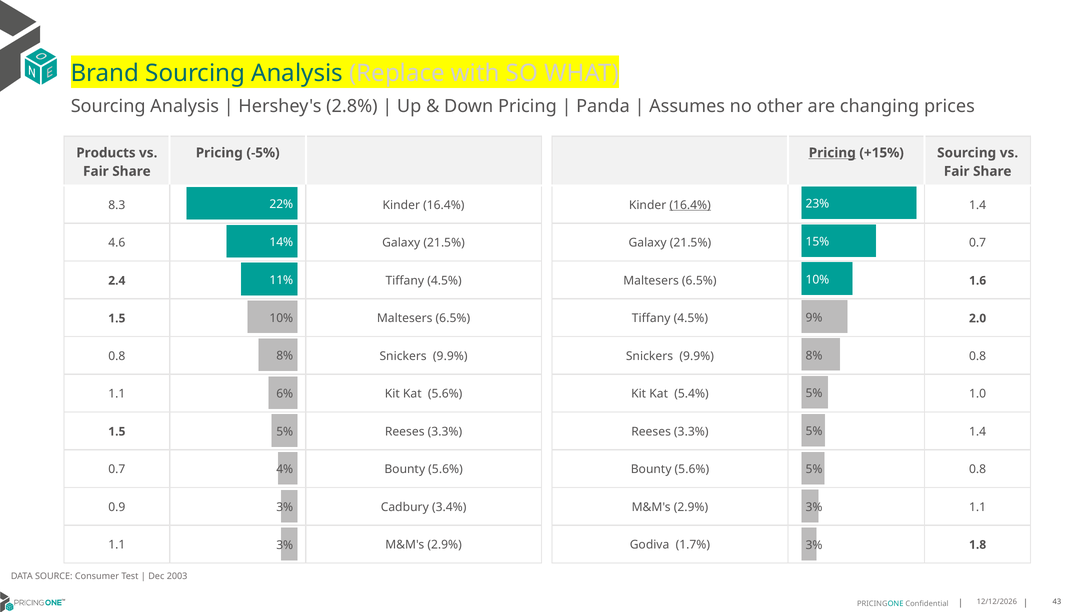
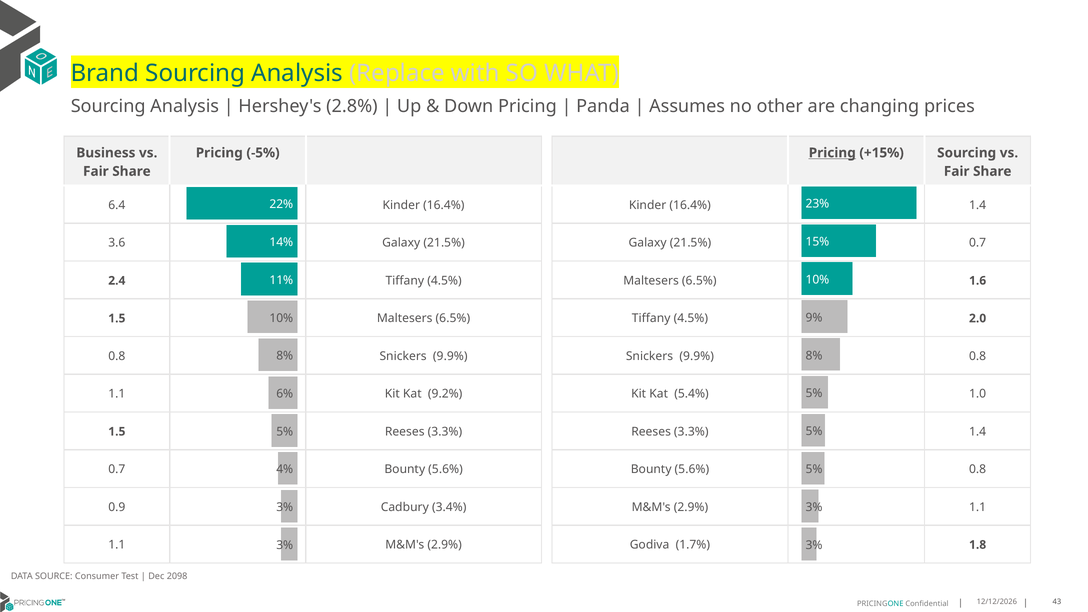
Products: Products -> Business
8.3: 8.3 -> 6.4
16.4% at (690, 205) underline: present -> none
4.6: 4.6 -> 3.6
Kat 5.6%: 5.6% -> 9.2%
2003: 2003 -> 2098
